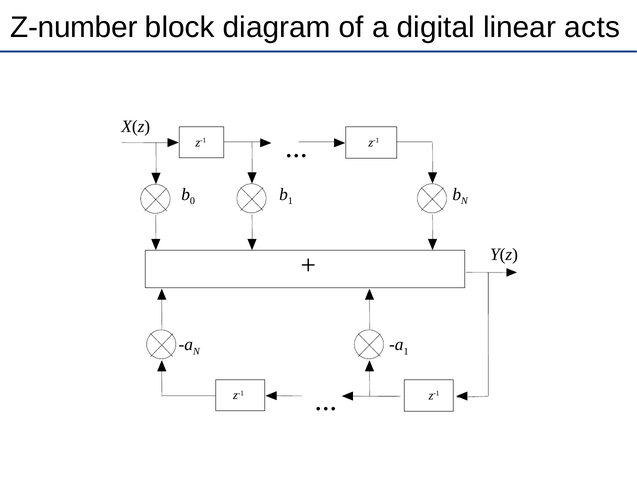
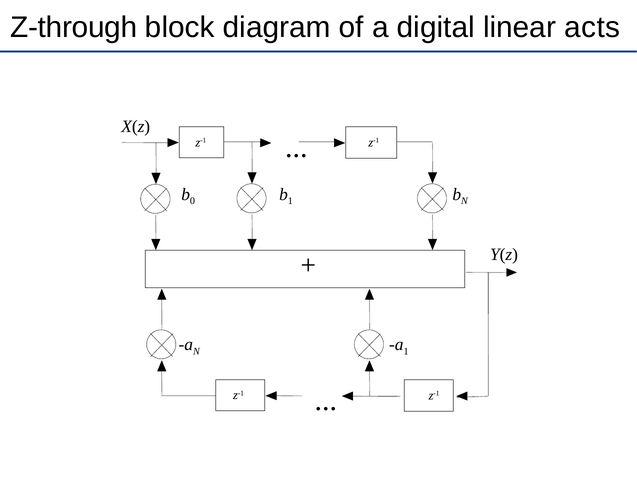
Z-number: Z-number -> Z-through
